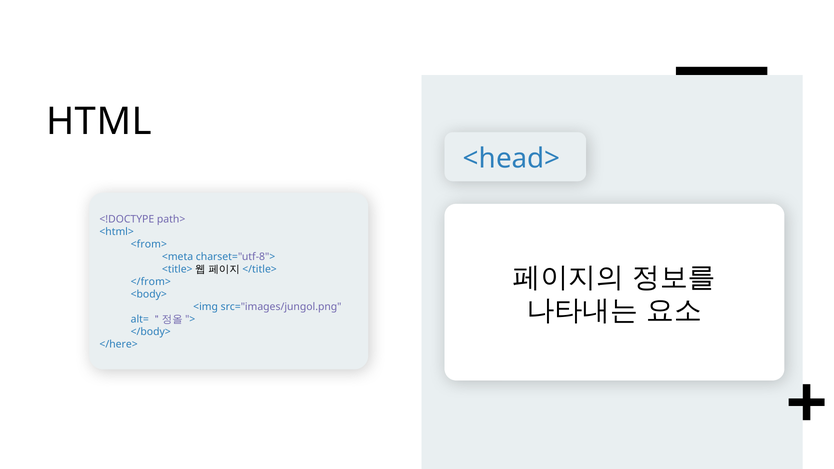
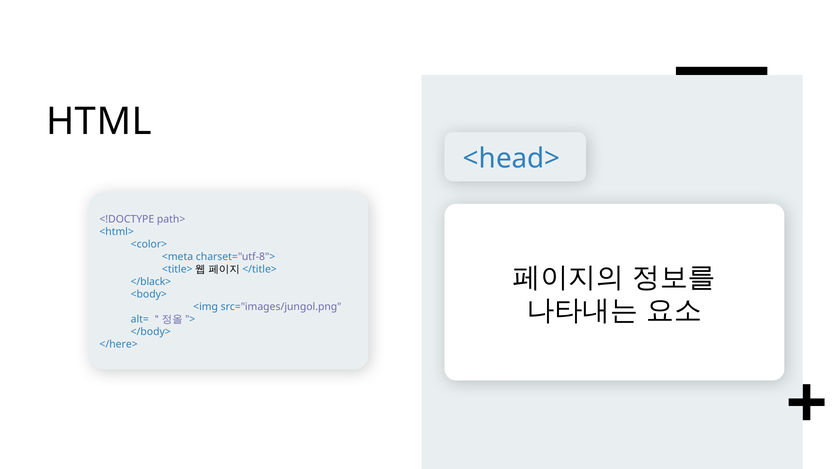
<from>: <from> -> <color>
</from>: </from> -> </black>
